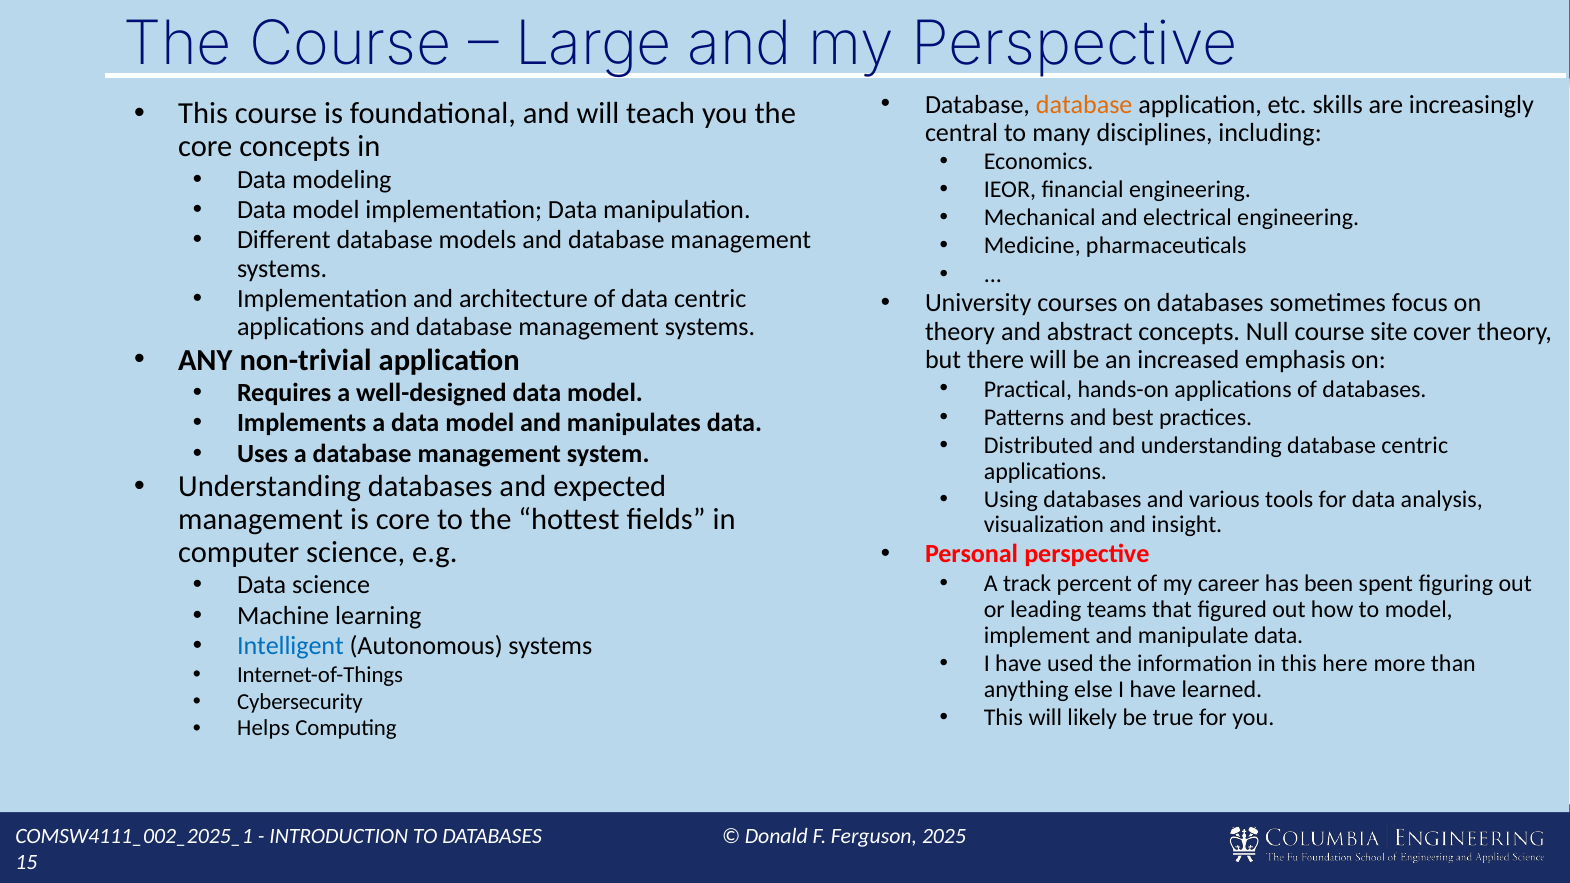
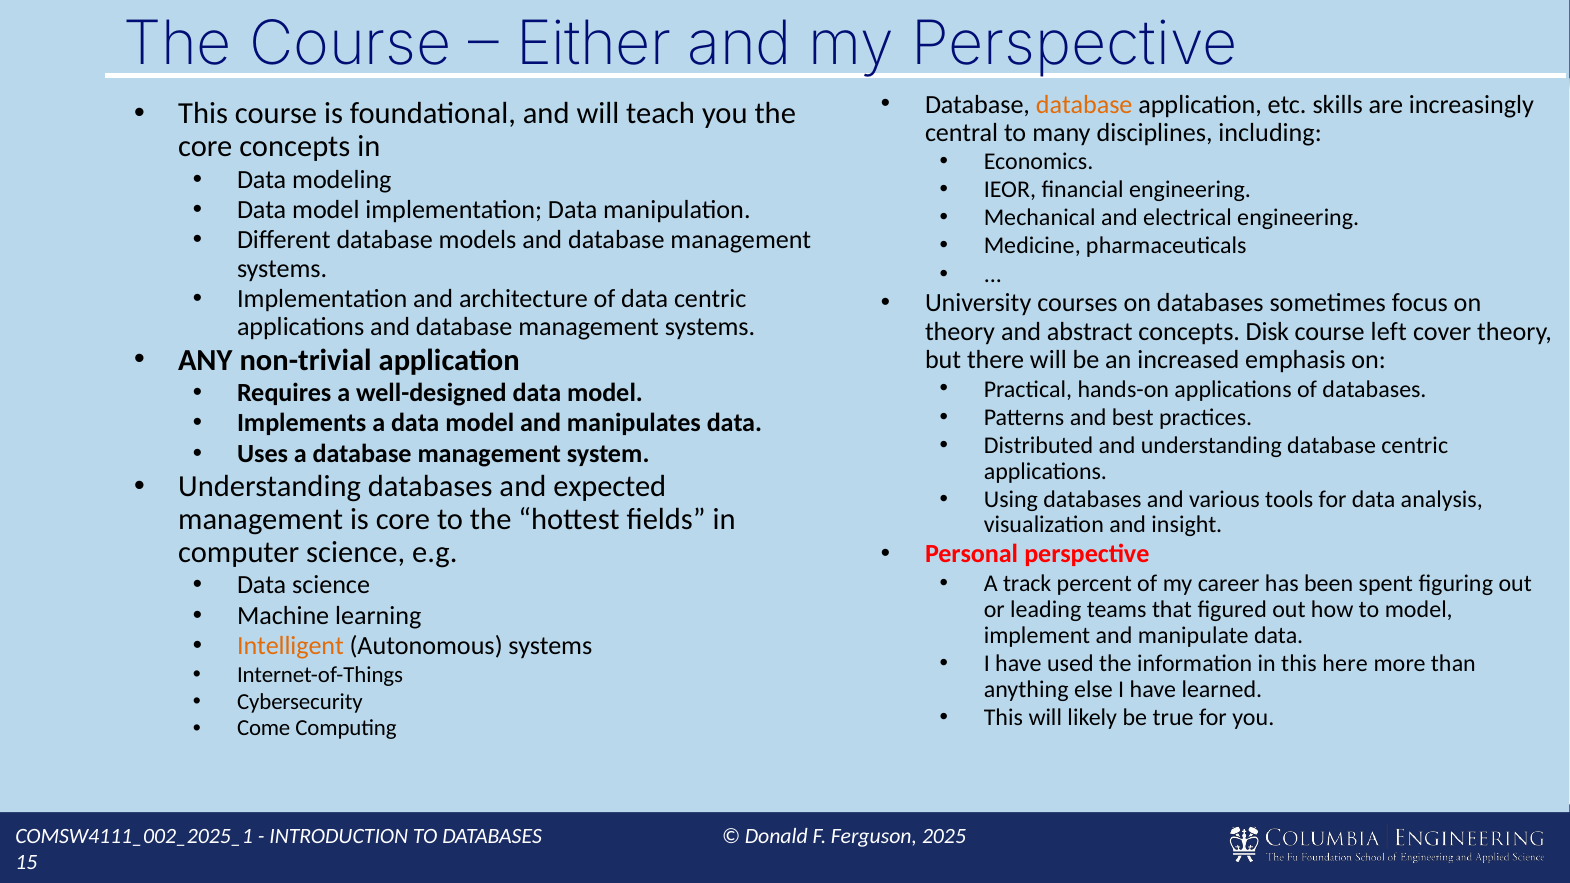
Large: Large -> Either
Null: Null -> Disk
site: site -> left
Intelligent colour: blue -> orange
Helps: Helps -> Come
